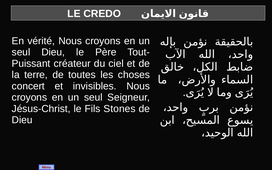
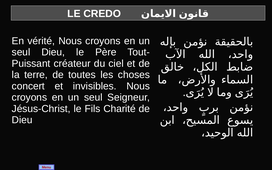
Stones: Stones -> Charité
